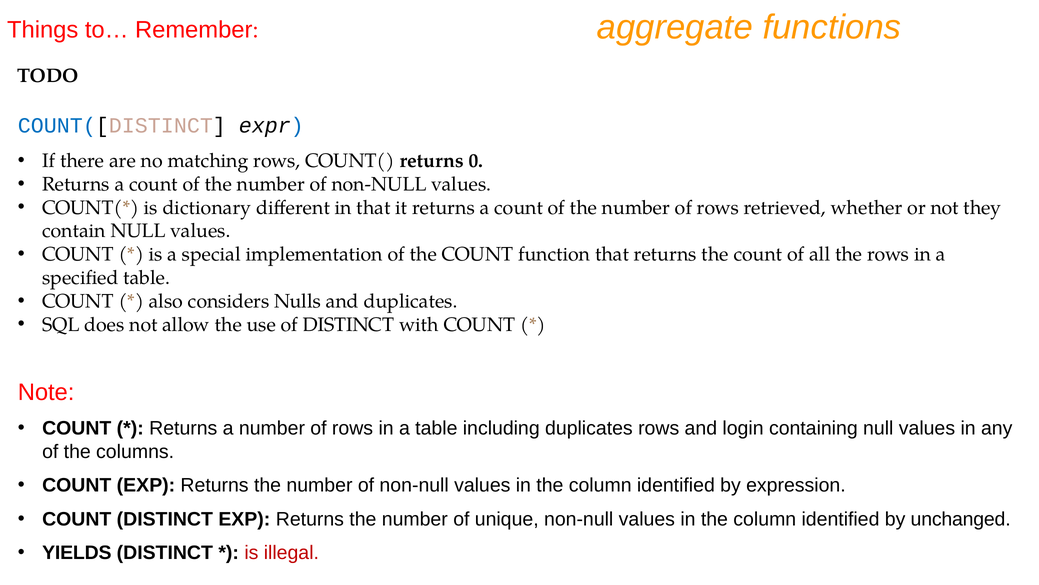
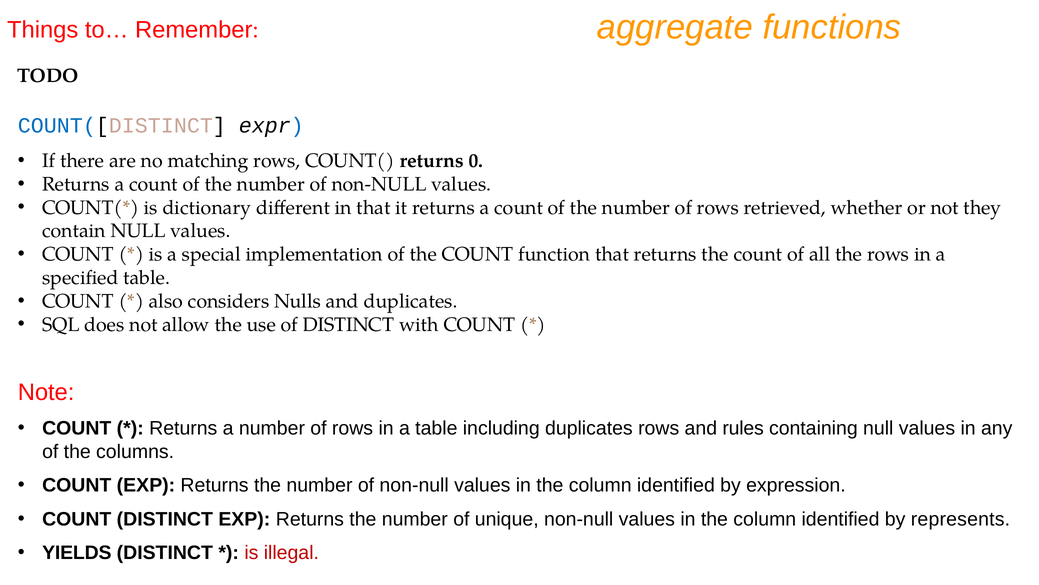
login: login -> rules
unchanged: unchanged -> represents
